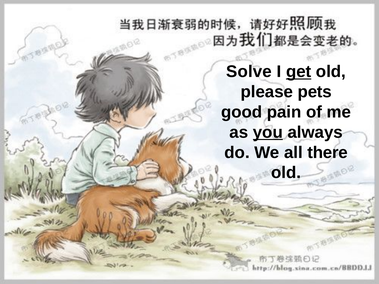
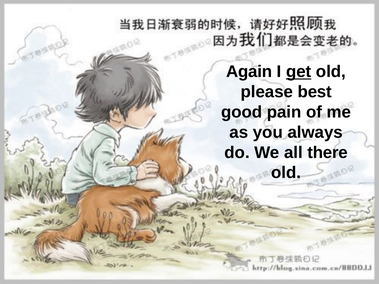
Solve: Solve -> Again
pets: pets -> best
you underline: present -> none
